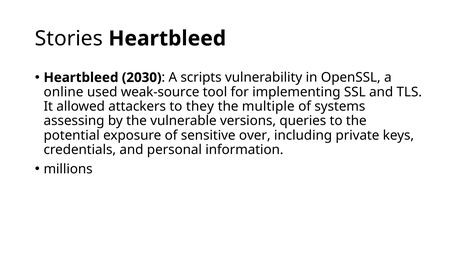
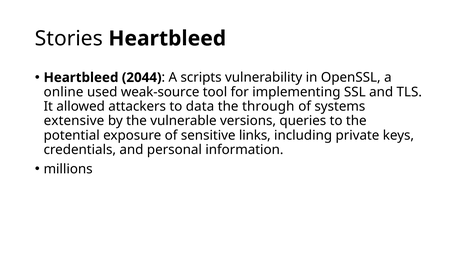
2030: 2030 -> 2044
they: they -> data
multiple: multiple -> through
assessing: assessing -> extensive
over: over -> links
